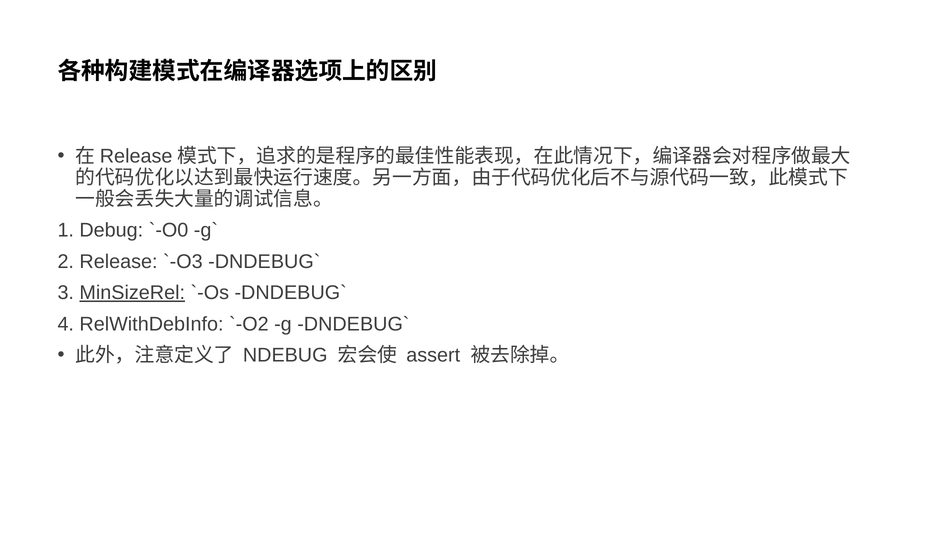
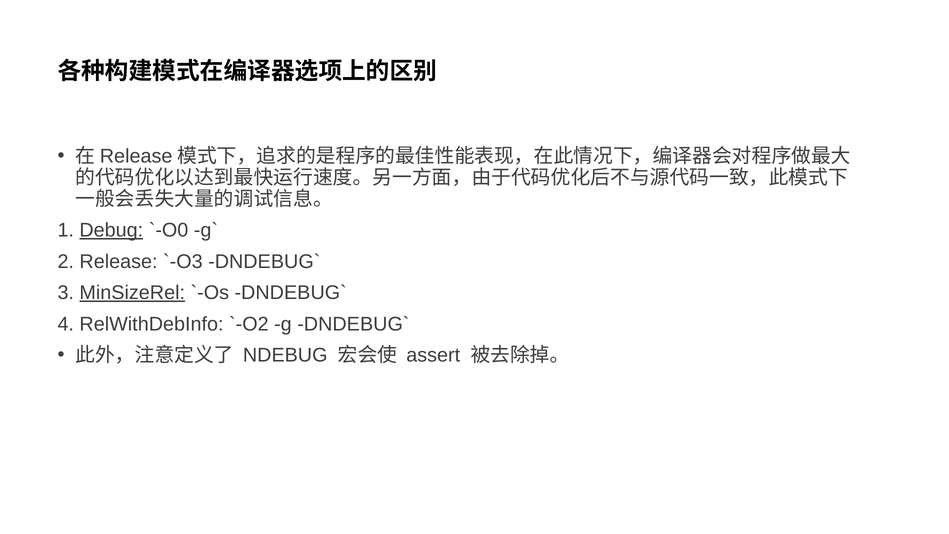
Debug underline: none -> present
